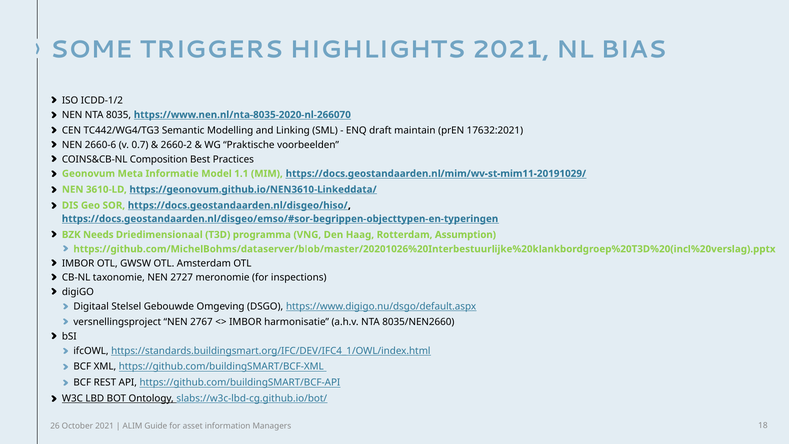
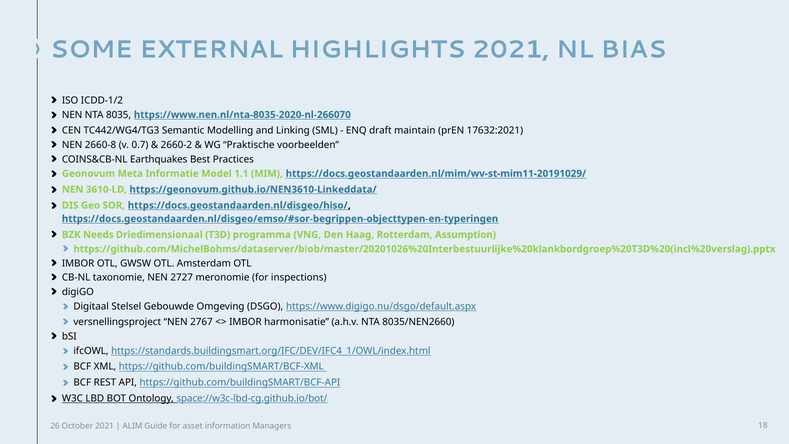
TRIGGERS: TRIGGERS -> EXTERNAL
2660-6: 2660-6 -> 2660-8
Composition: Composition -> Earthquakes
slabs://w3c-lbd-cg.github.io/bot/: slabs://w3c-lbd-cg.github.io/bot/ -> space://w3c-lbd-cg.github.io/bot/
